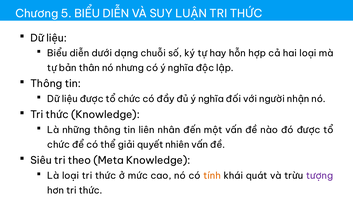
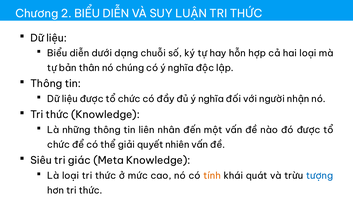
5: 5 -> 2
nhưng: nhưng -> chúng
theo: theo -> giác
tượng colour: purple -> blue
